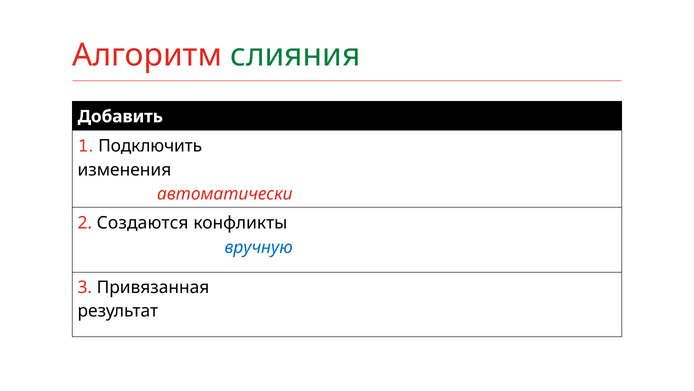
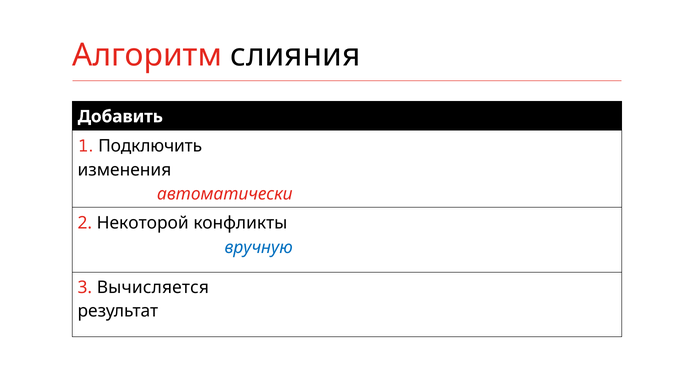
слияния colour: green -> black
Создаются: Создаются -> Некоторой
Привязанная: Привязанная -> Вычисляется
